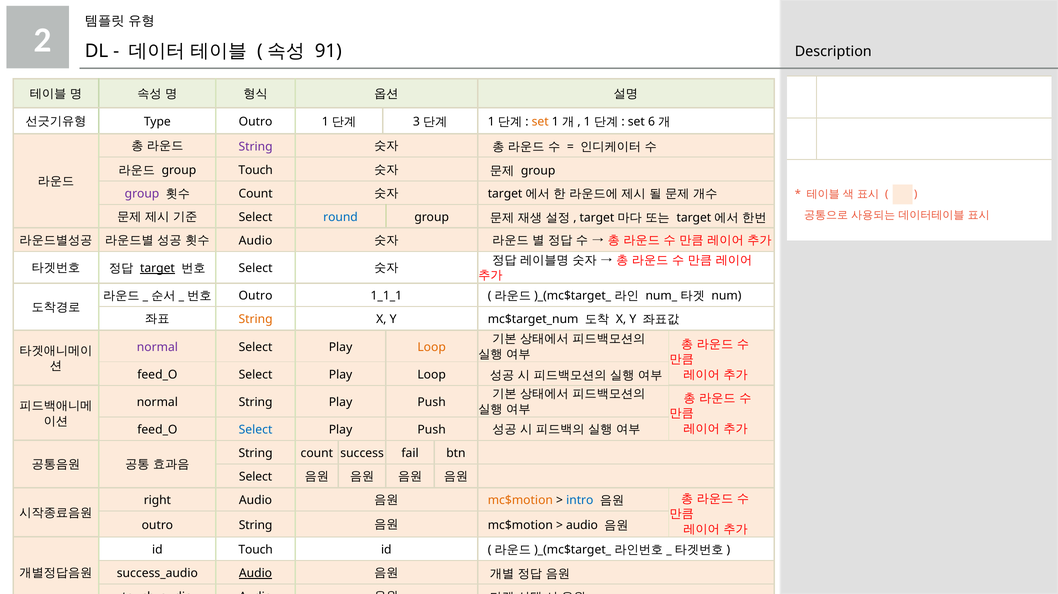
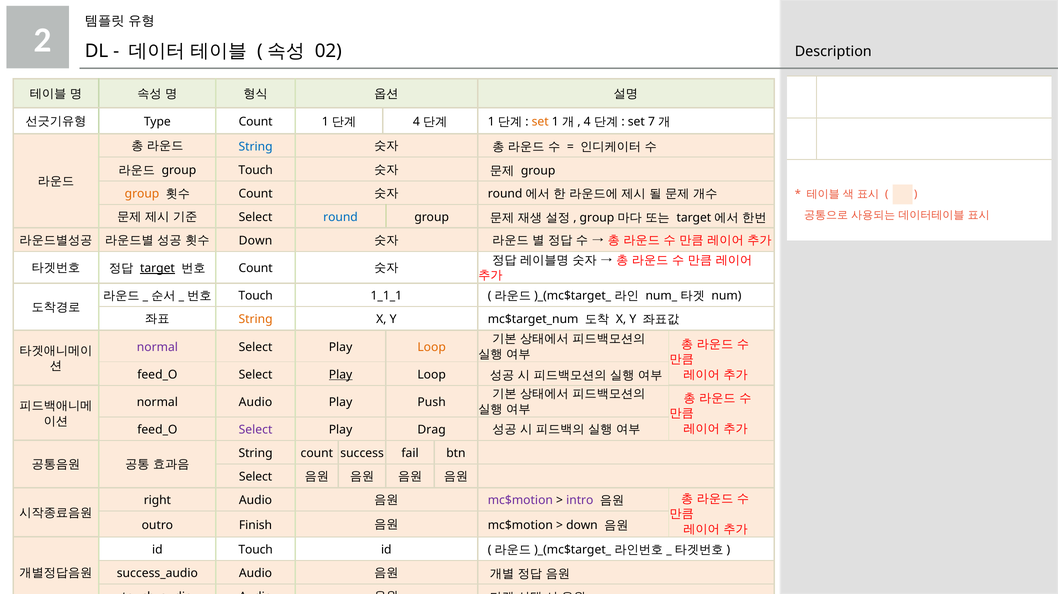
91: 91 -> 02
Type Outro: Outro -> Count
3 at (416, 122): 3 -> 4
1 at (587, 122): 1 -> 4
6: 6 -> 7
String at (256, 146) colour: purple -> blue
group at (142, 194) colour: purple -> orange
target at (505, 194): target -> round
target at (597, 218): target -> group
Audio at (256, 241): Audio -> Down
Select at (256, 268): Select -> Count
Outro at (256, 296): Outro -> Touch
Play at (341, 374) underline: none -> present
normal String: String -> Audio
Select at (256, 429) colour: blue -> purple
Push at (432, 429): Push -> Drag
mc$motion at (520, 500) colour: orange -> purple
intro colour: blue -> purple
outro String: String -> Finish
audio at (582, 525): audio -> down
Audio at (256, 573) underline: present -> none
